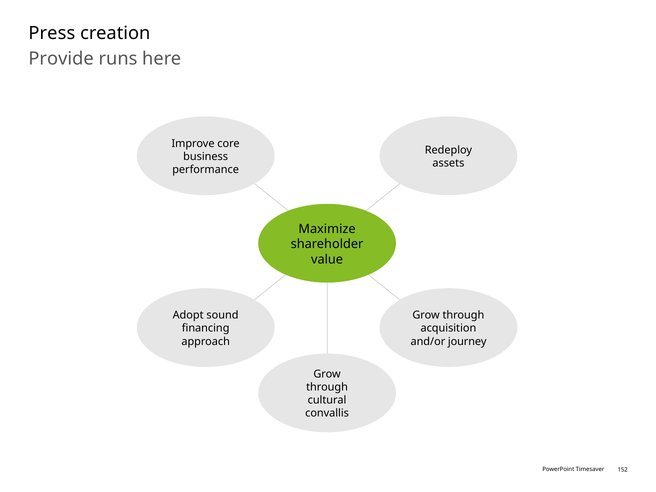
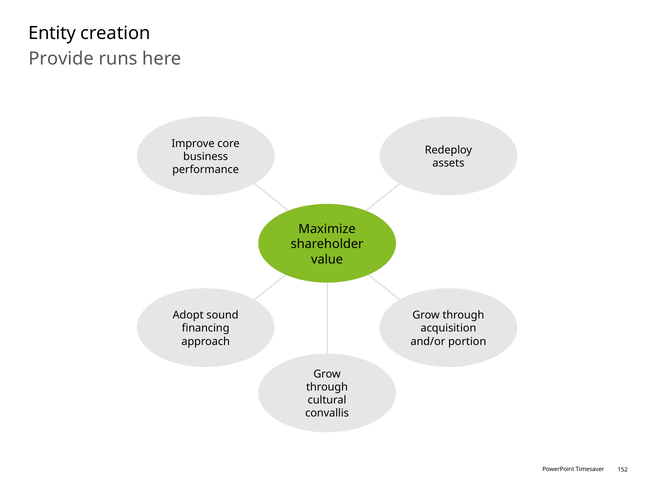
Press: Press -> Entity
journey: journey -> portion
